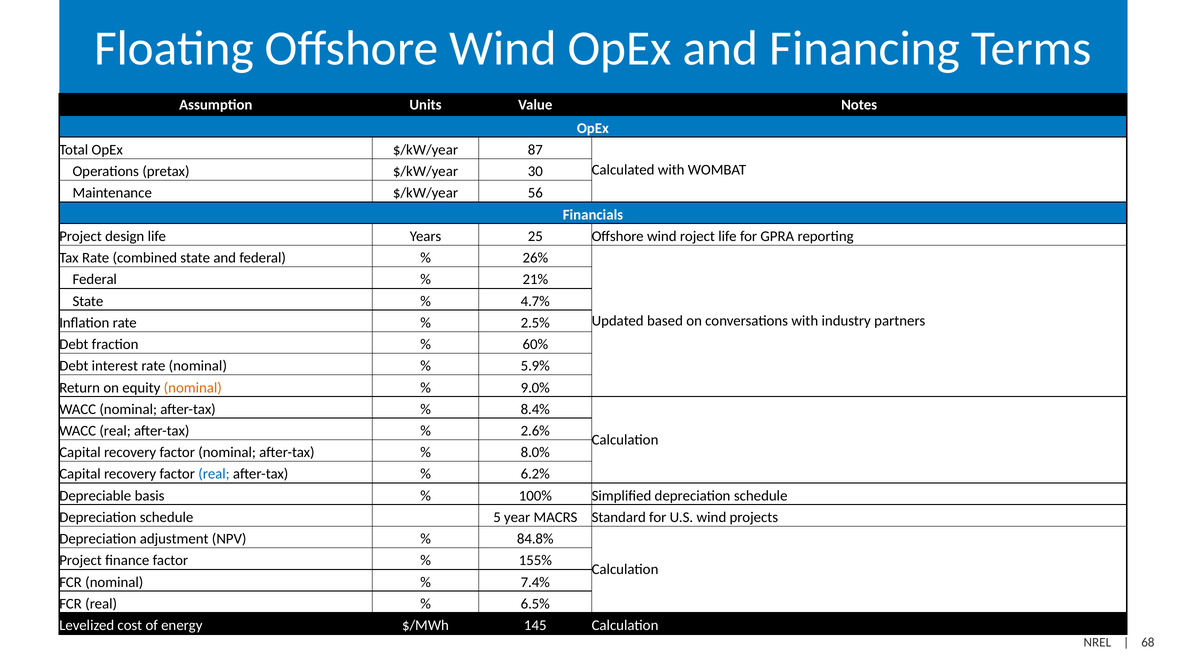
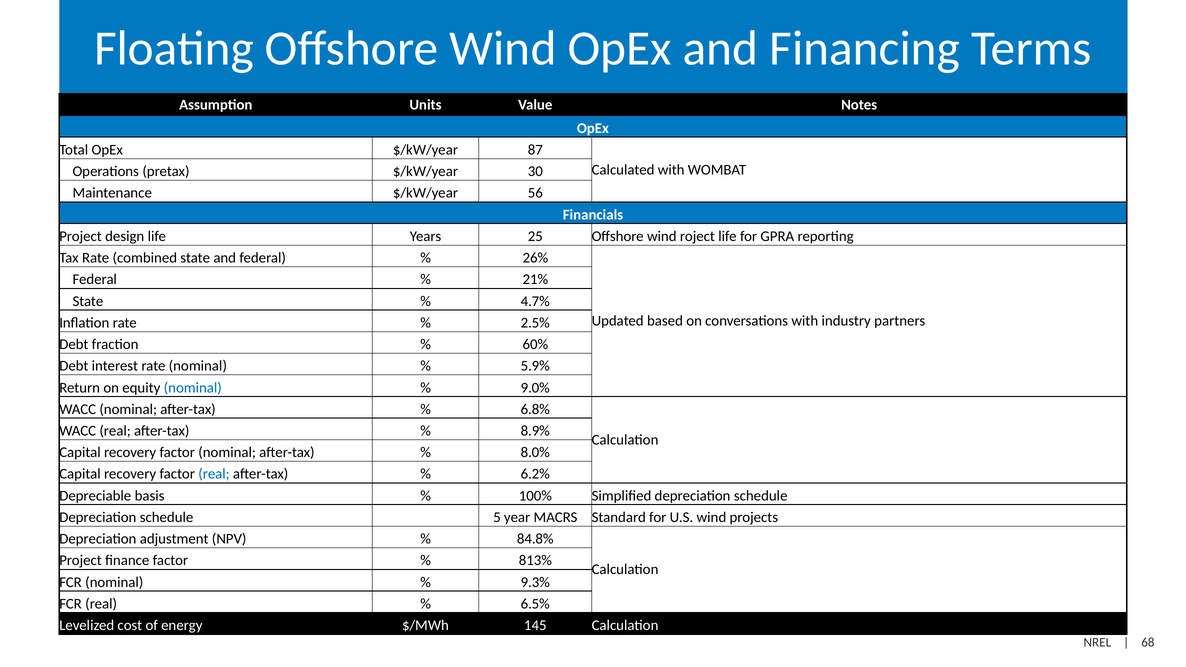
nominal at (193, 388) colour: orange -> blue
8.4%: 8.4% -> 6.8%
2.6%: 2.6% -> 8.9%
155%: 155% -> 813%
7.4%: 7.4% -> 9.3%
